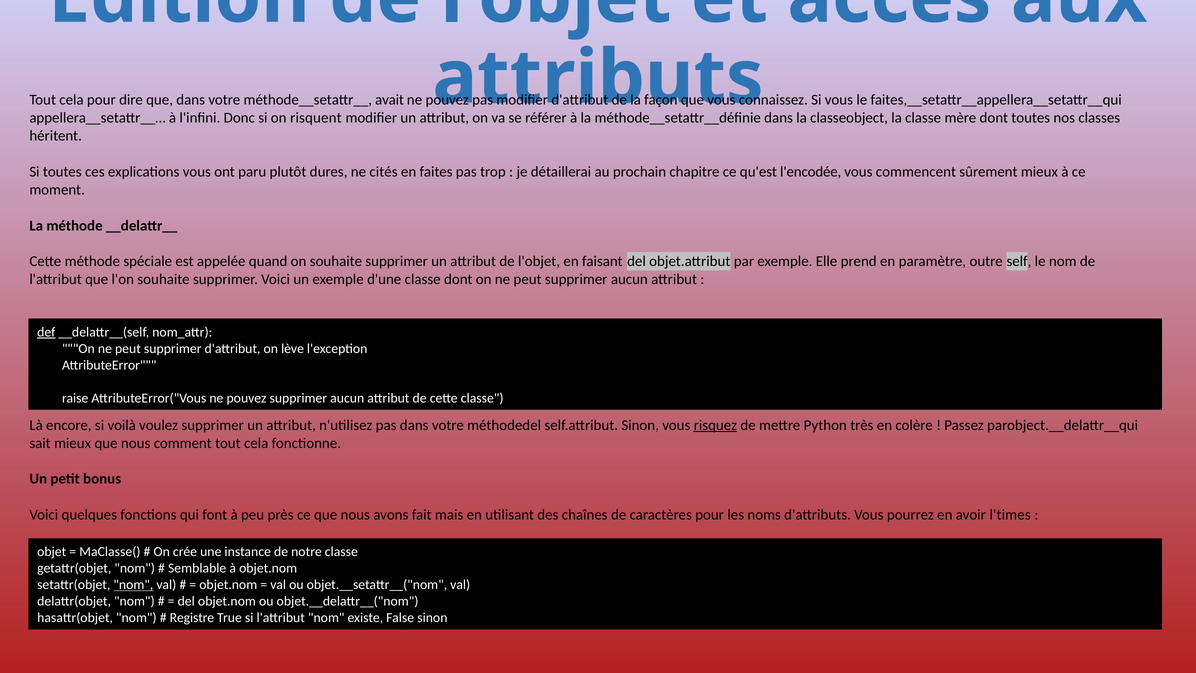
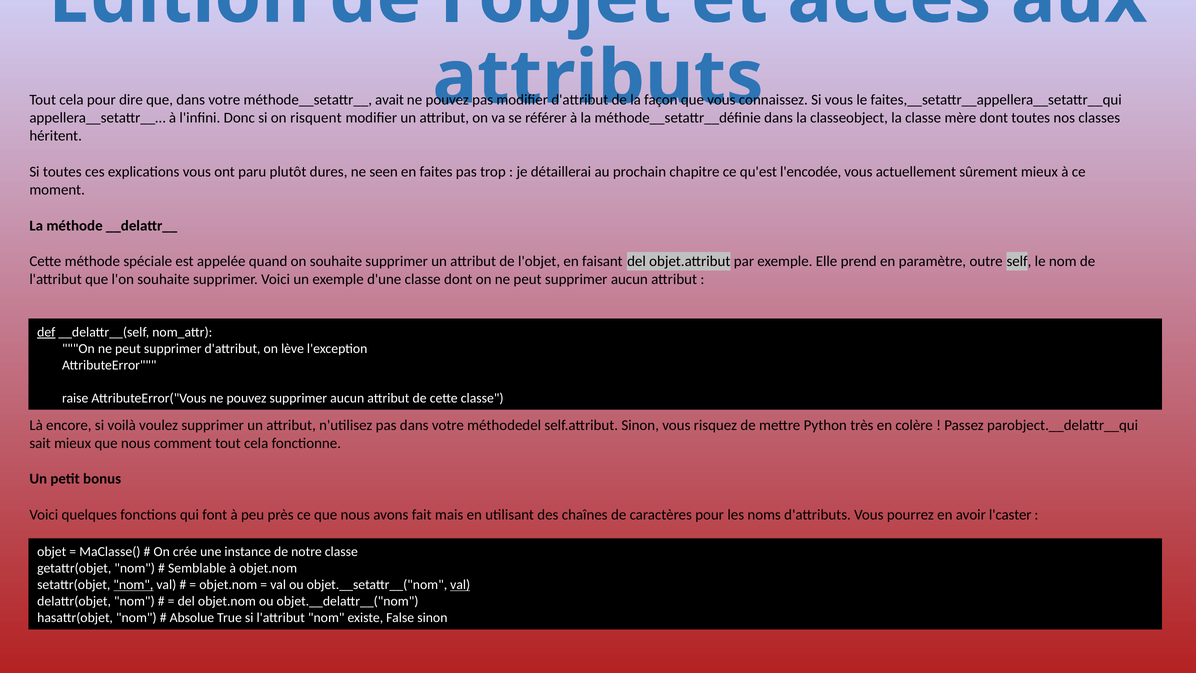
cités: cités -> seen
commencent: commencent -> actuellement
risquez underline: present -> none
l'times: l'times -> l'caster
val at (460, 585) underline: none -> present
Registre: Registre -> Absolue
